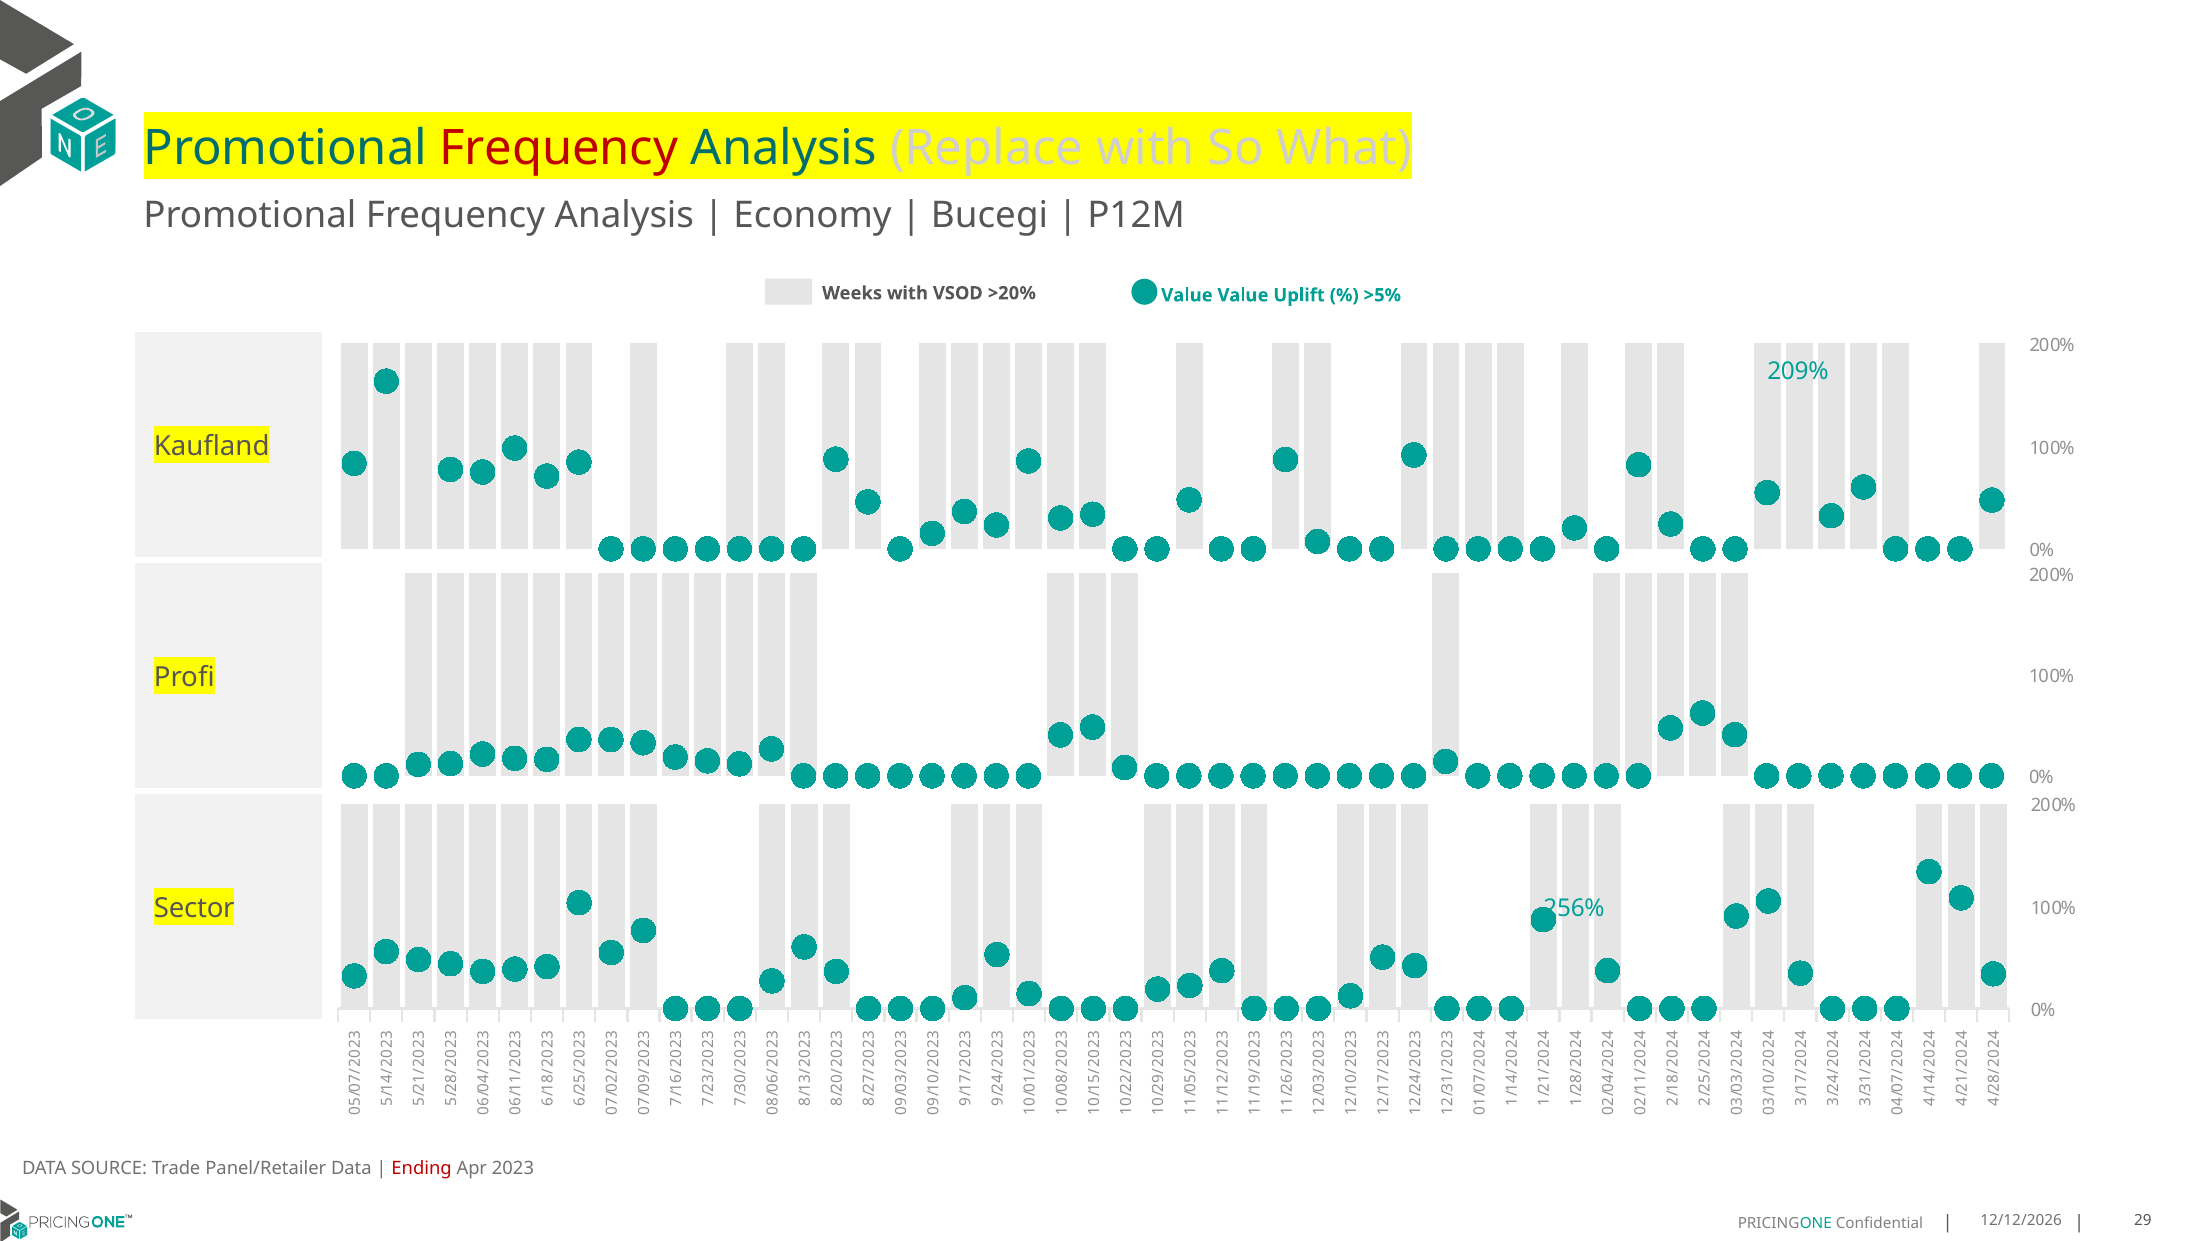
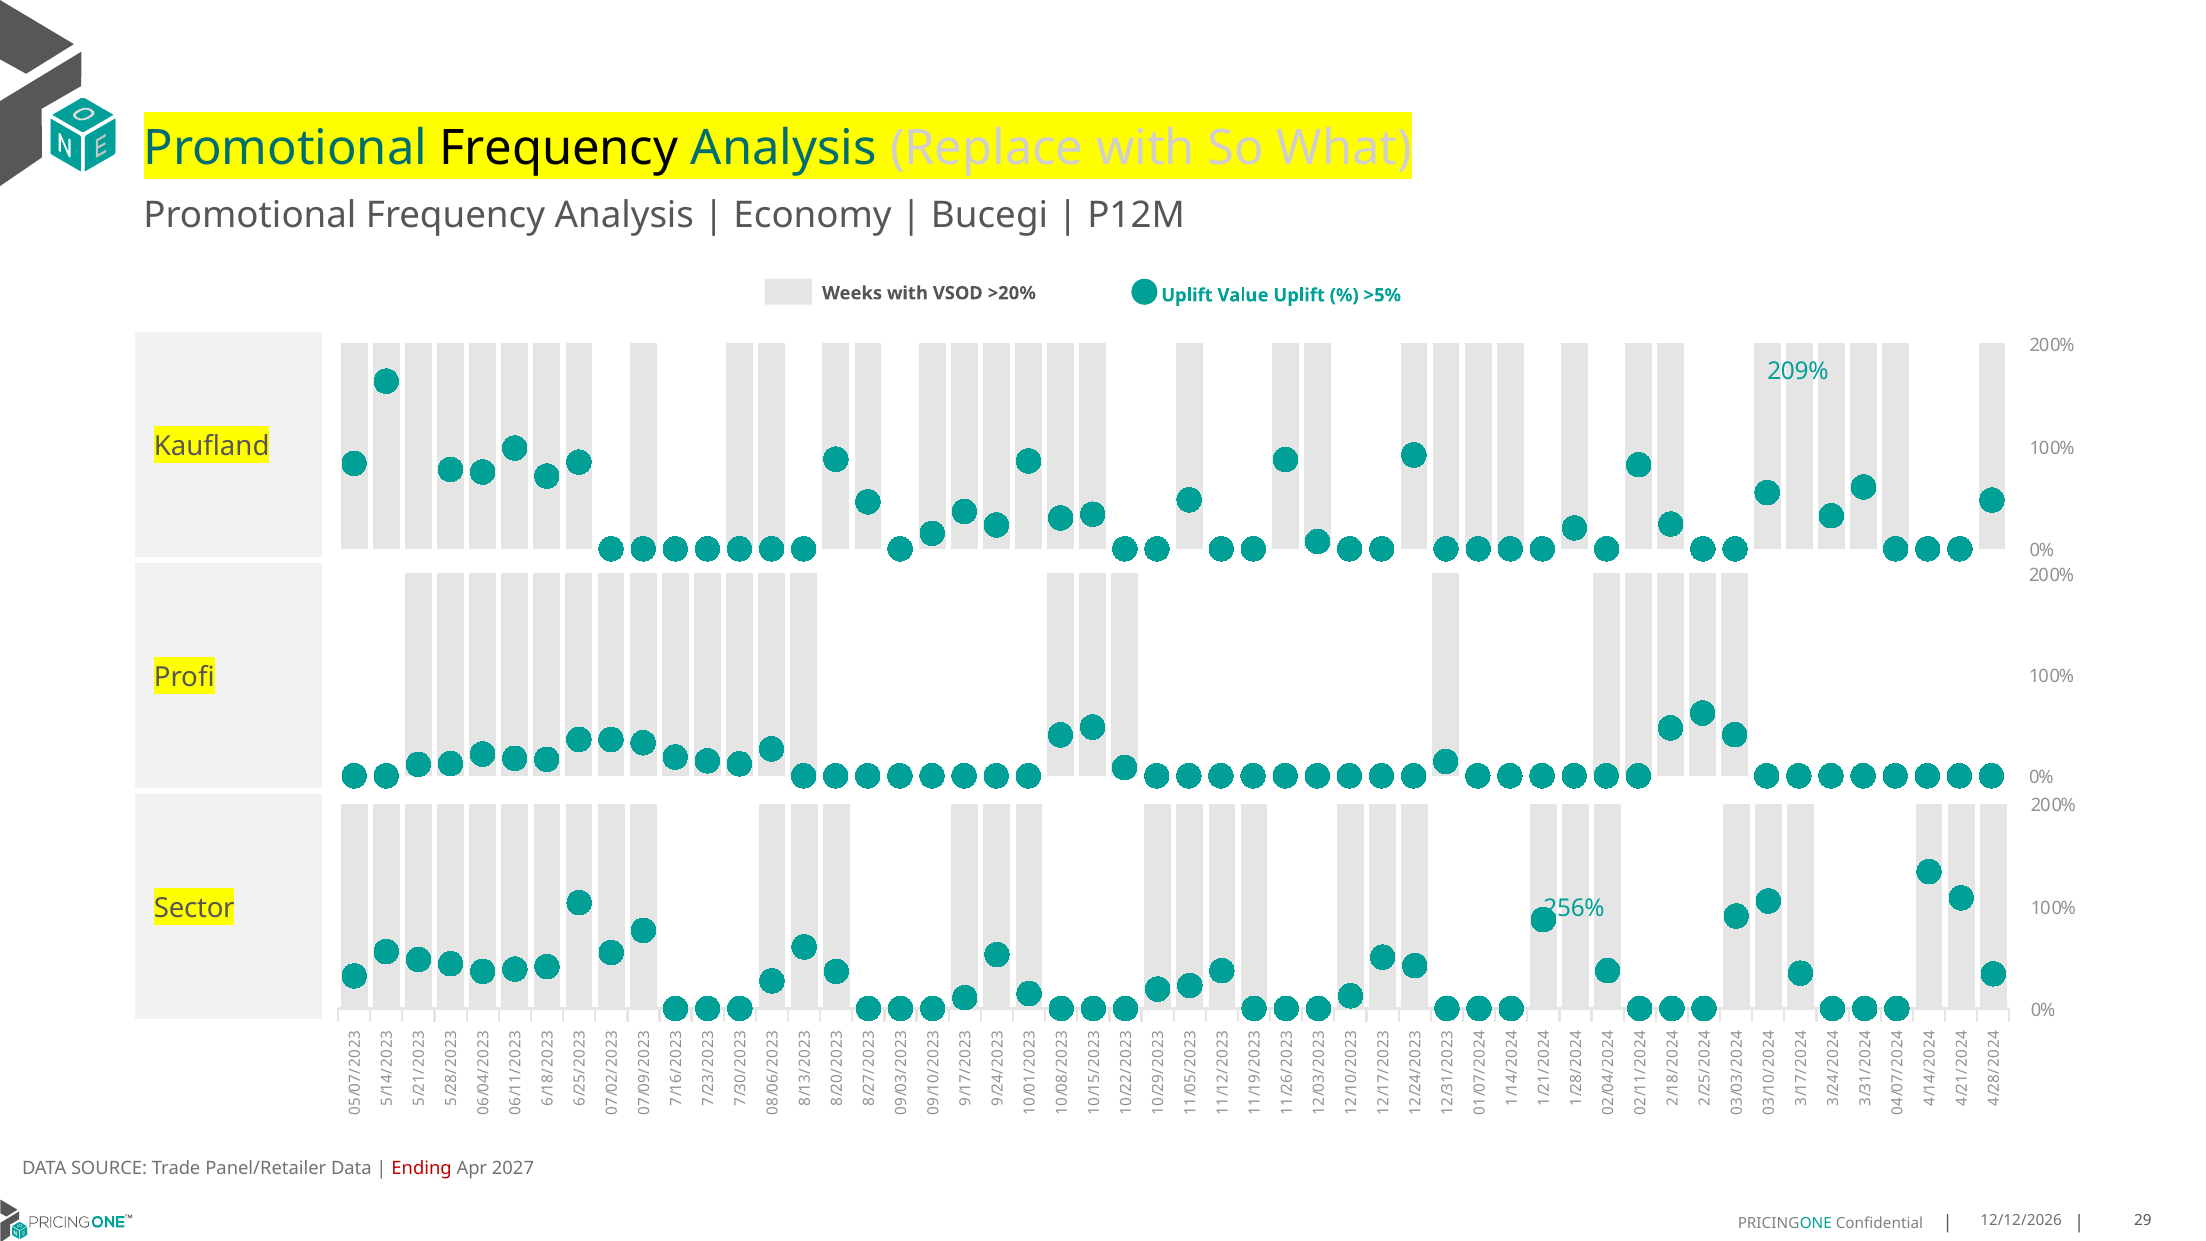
Frequency at (559, 148) colour: red -> black
Value at (1187, 295): Value -> Uplift
2023: 2023 -> 2027
